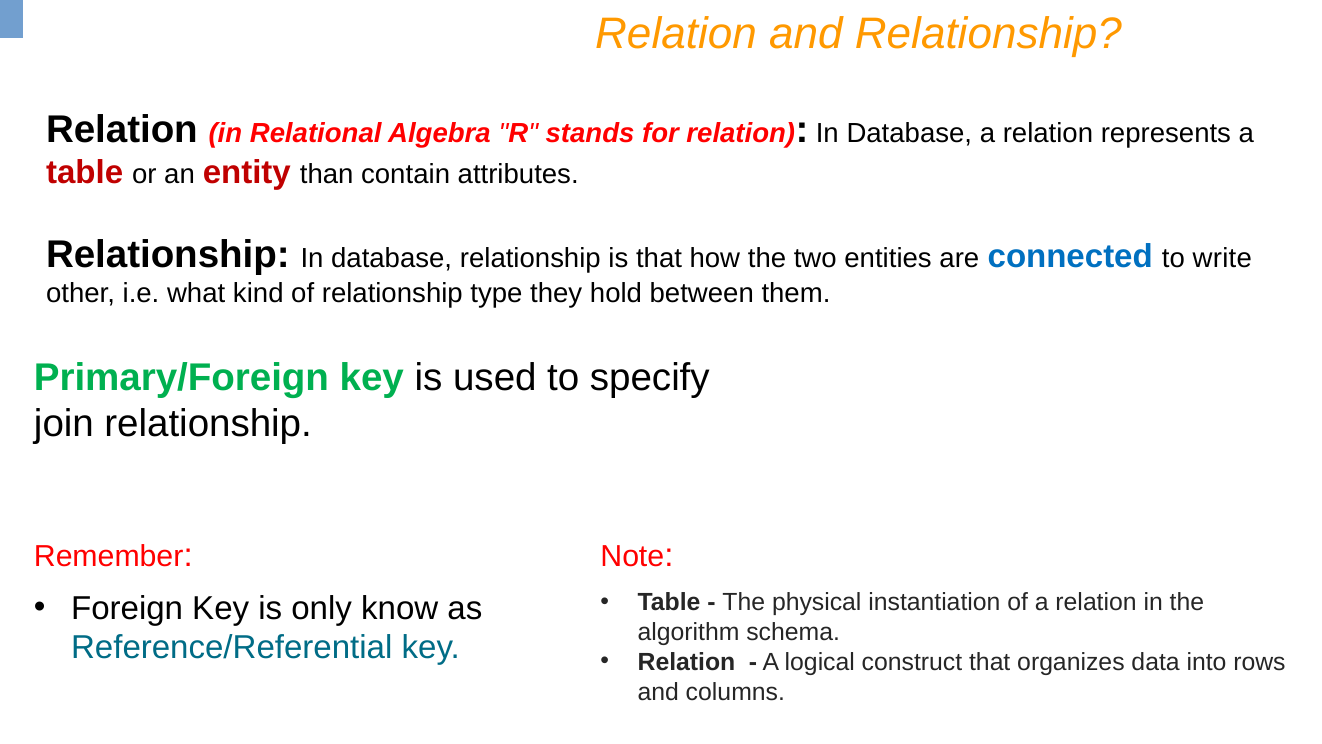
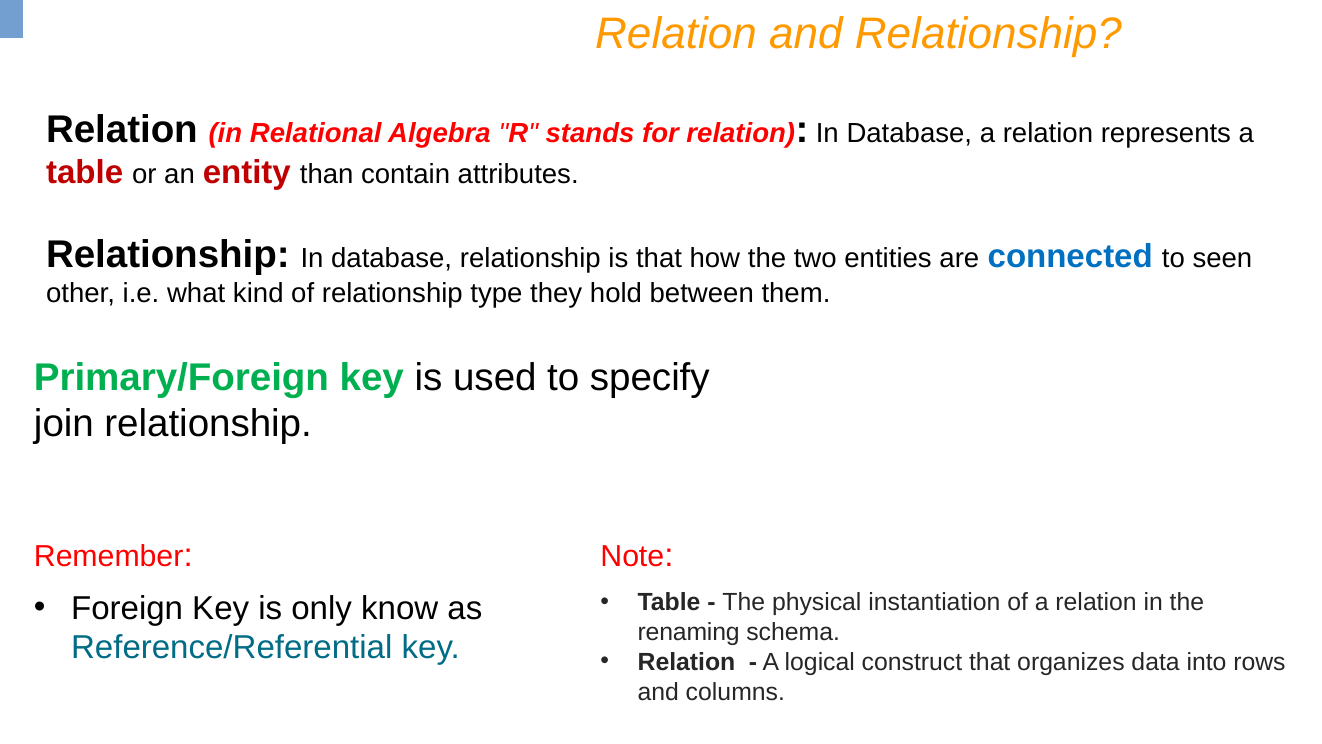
write: write -> seen
algorithm: algorithm -> renaming
